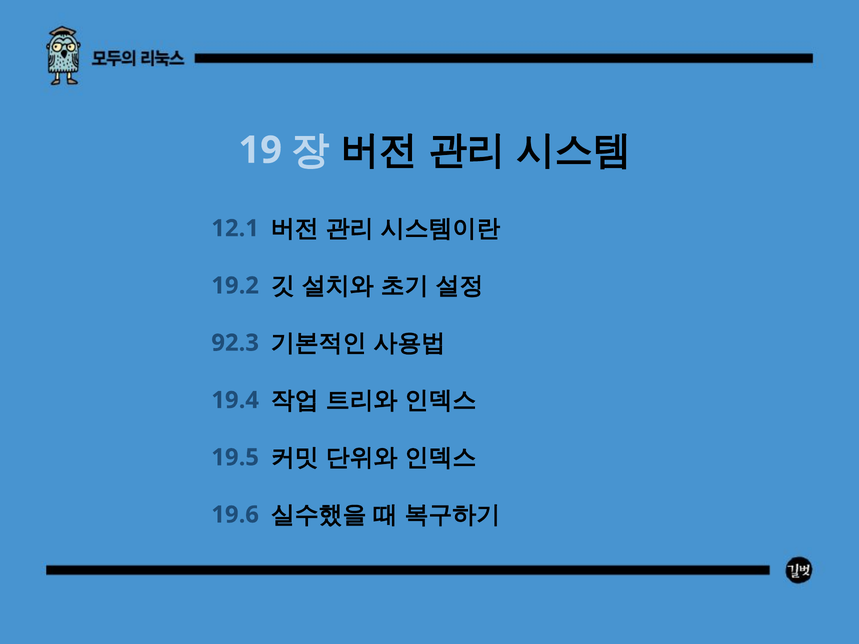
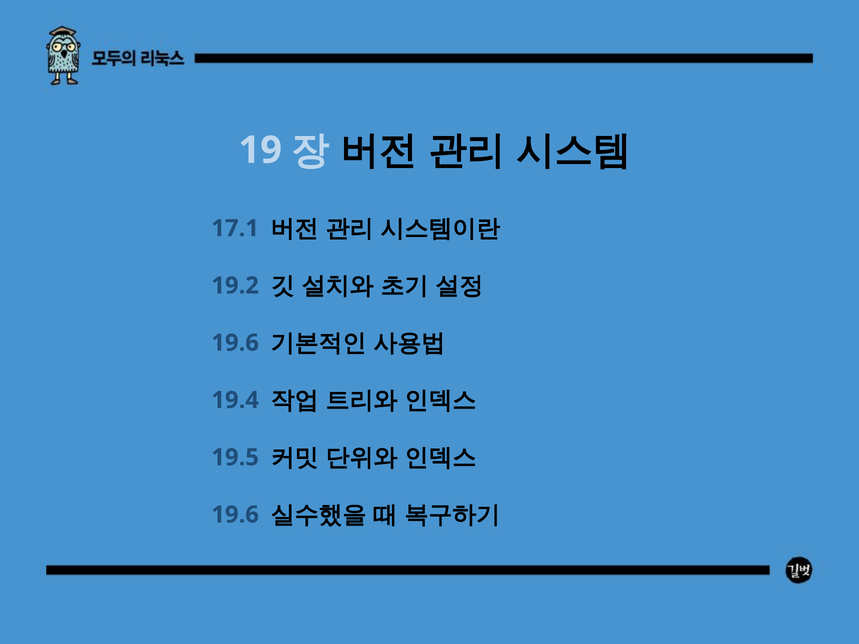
12.1: 12.1 -> 17.1
92.3 at (235, 343): 92.3 -> 19.6
